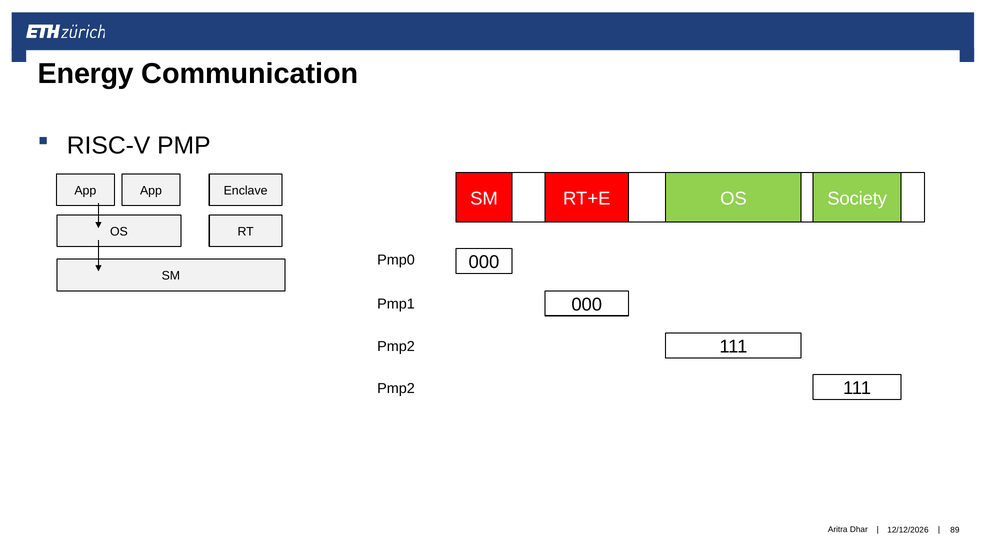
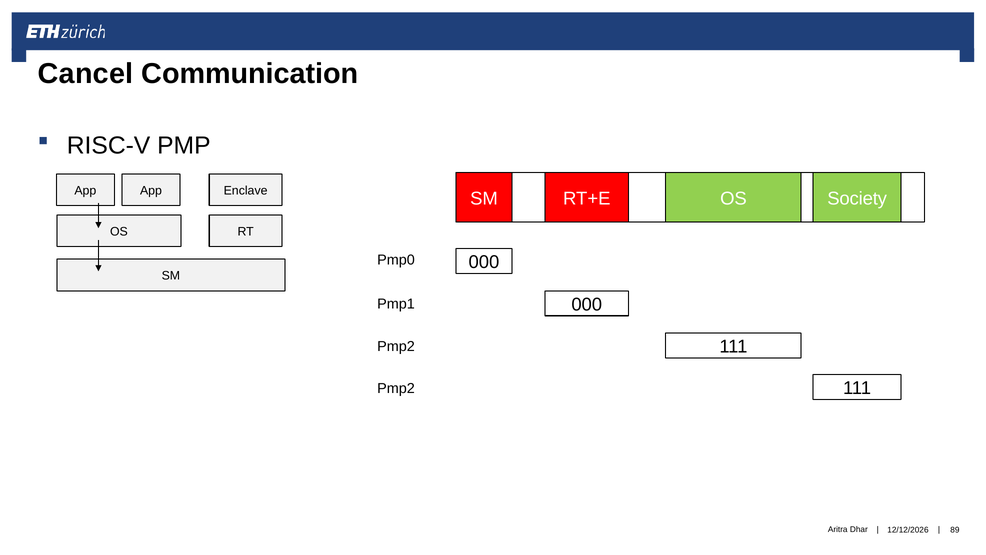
Energy: Energy -> Cancel
